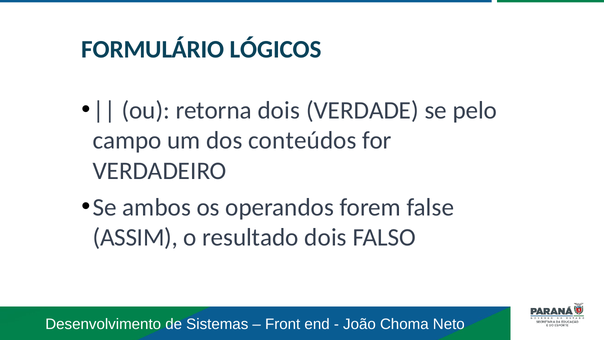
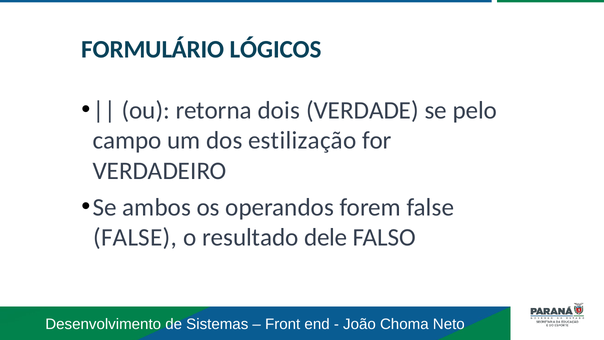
conteúdos: conteúdos -> estilização
ASSIM at (135, 237): ASSIM -> FALSE
resultado dois: dois -> dele
